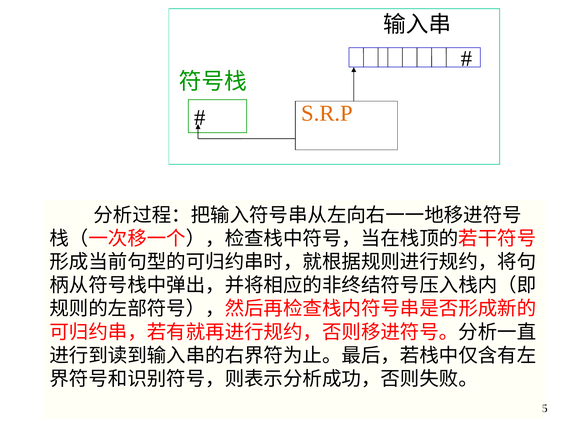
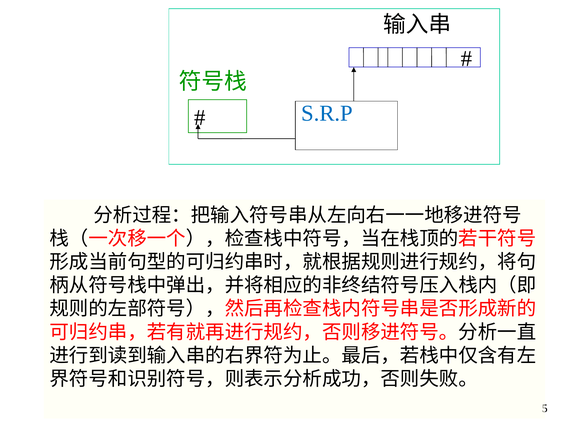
S.R.P colour: orange -> blue
